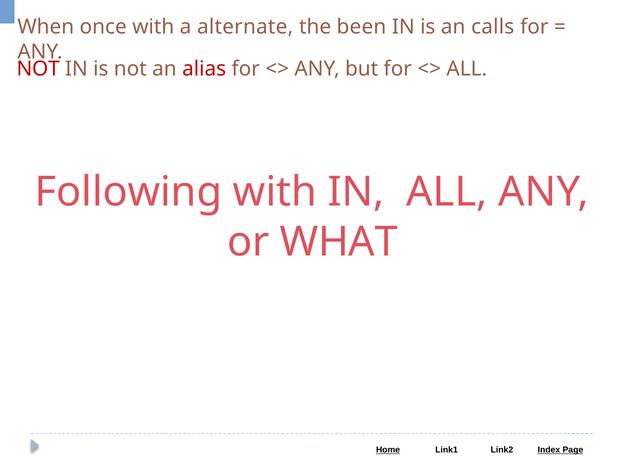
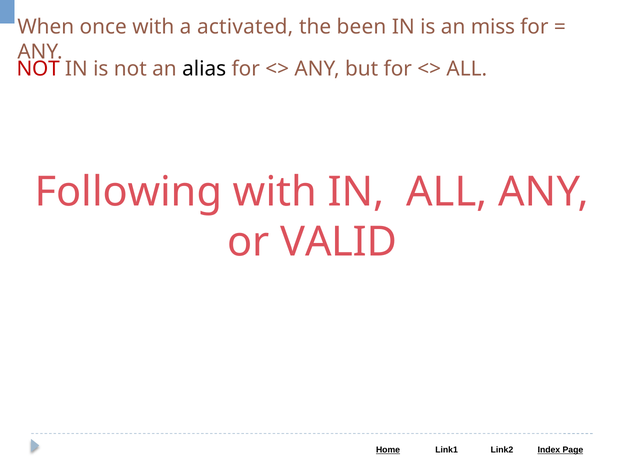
alternate: alternate -> activated
calls: calls -> miss
alias colour: red -> black
WHAT: WHAT -> VALID
